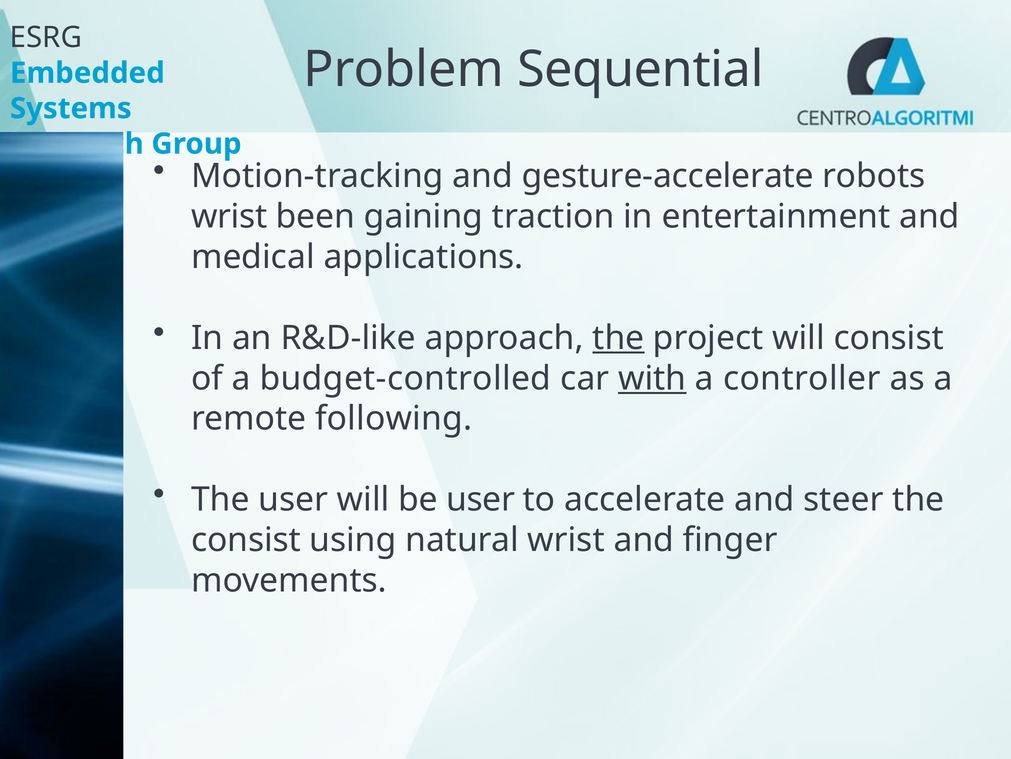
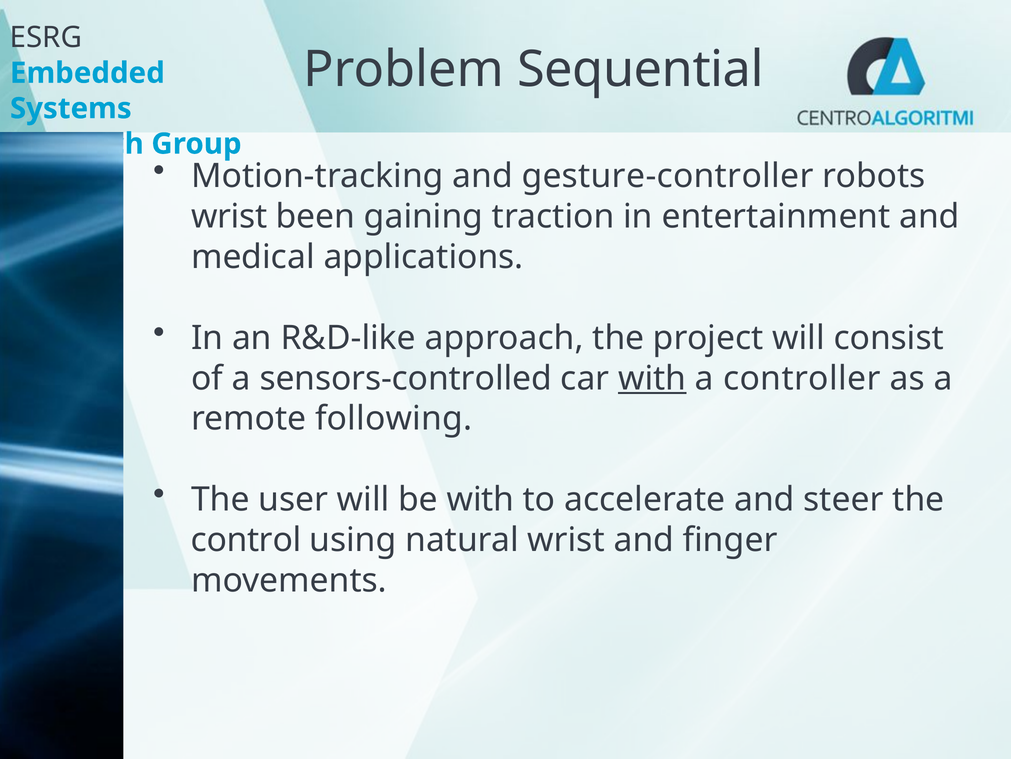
gesture-accelerate: gesture-accelerate -> gesture-controller
the at (618, 338) underline: present -> none
budget-controlled: budget-controlled -> sensors-controlled
be user: user -> with
consist at (246, 540): consist -> control
